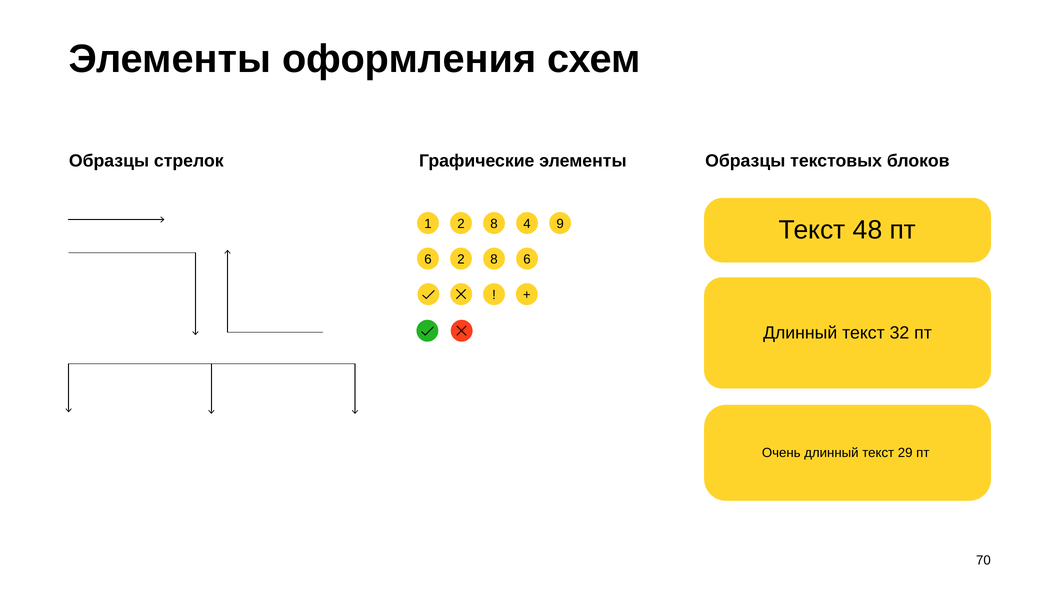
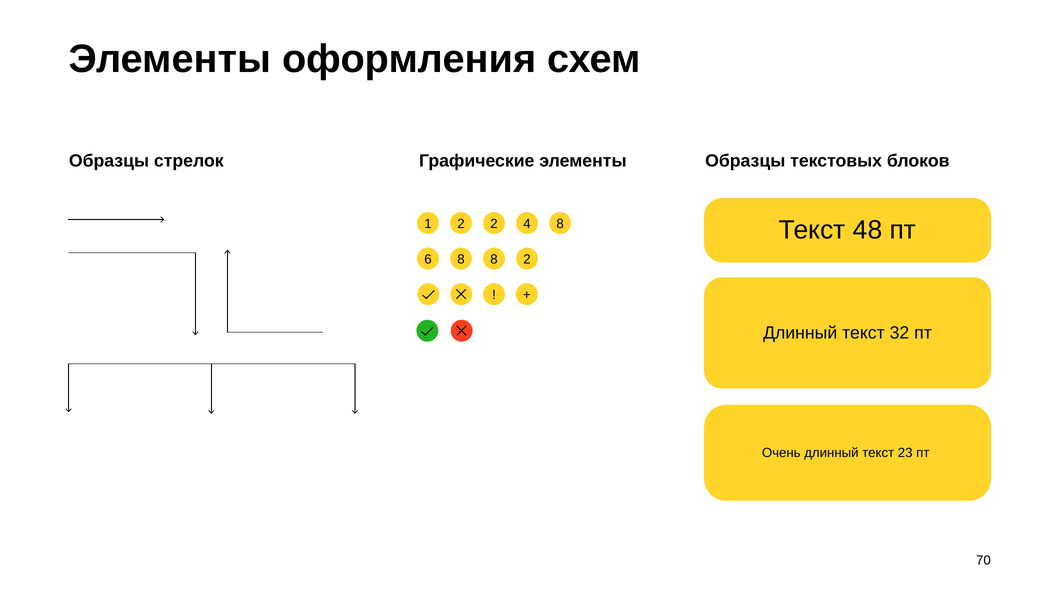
1 2 8: 8 -> 2
4 9: 9 -> 8
6 2: 2 -> 8
8 6: 6 -> 2
29: 29 -> 23
